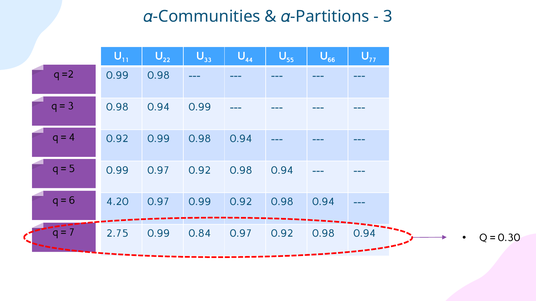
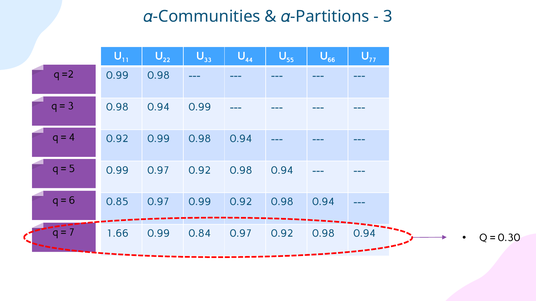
4.20: 4.20 -> 0.85
2.75: 2.75 -> 1.66
